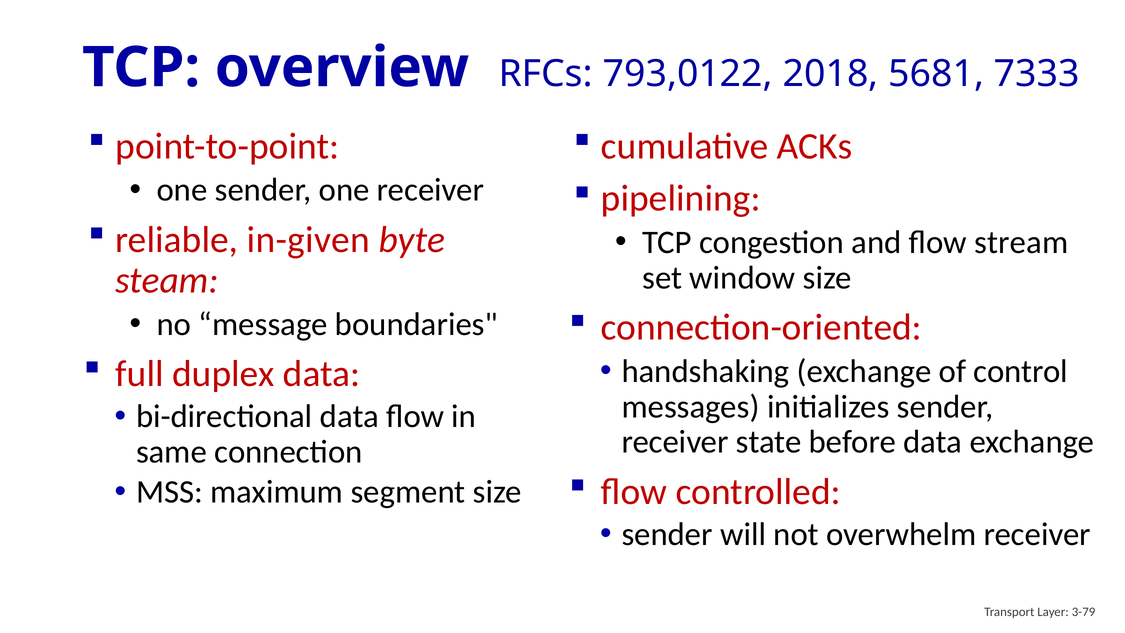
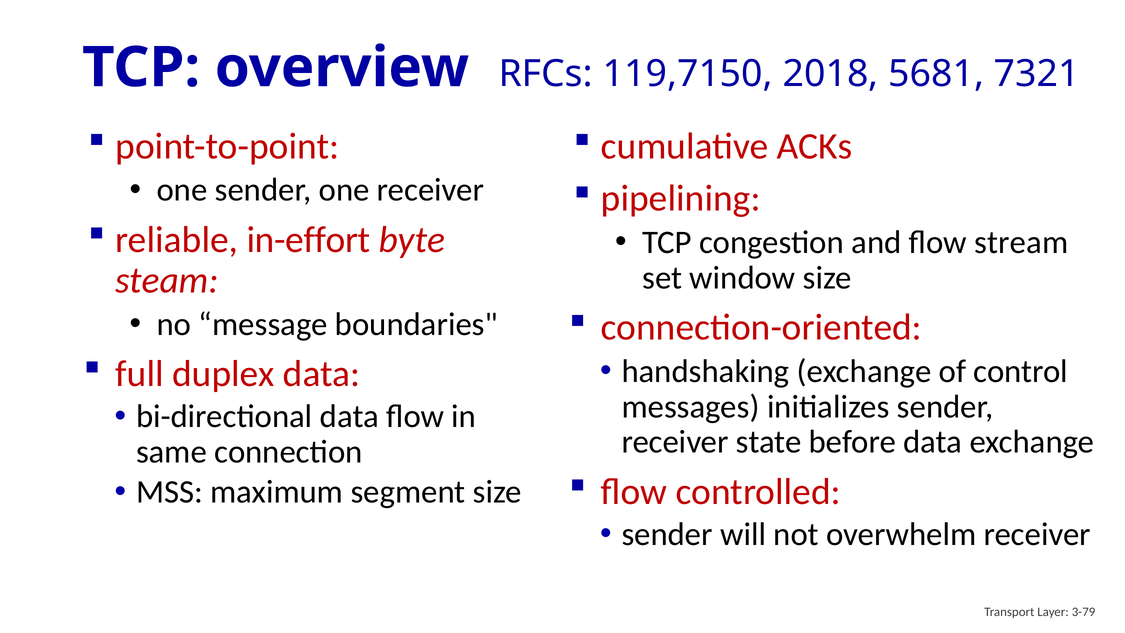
793,0122: 793,0122 -> 119,7150
7333: 7333 -> 7321
in-given: in-given -> in-effort
